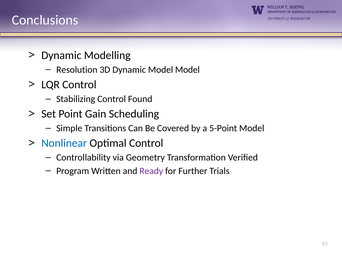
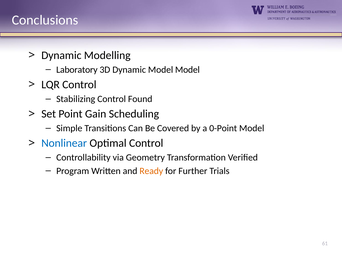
Resolution: Resolution -> Laboratory
5-Point: 5-Point -> 0-Point
Ready colour: purple -> orange
